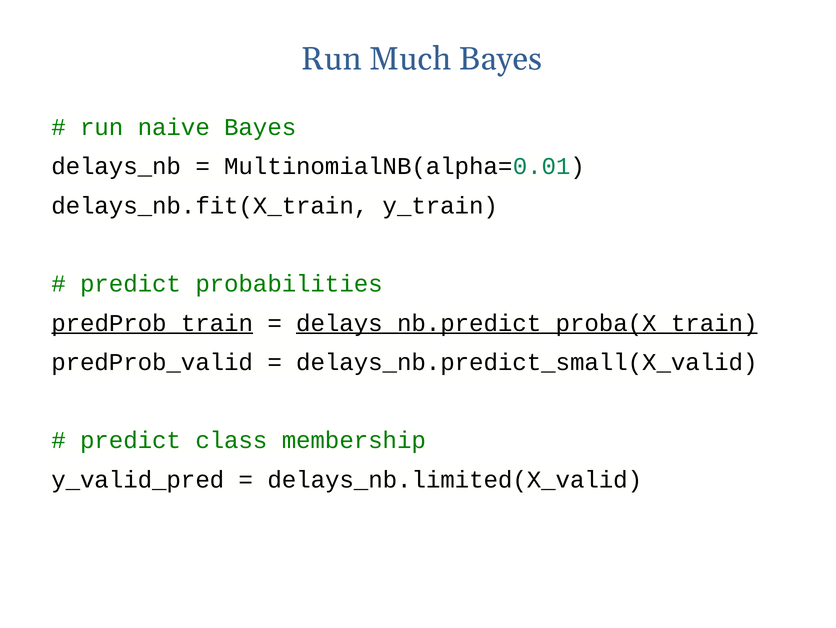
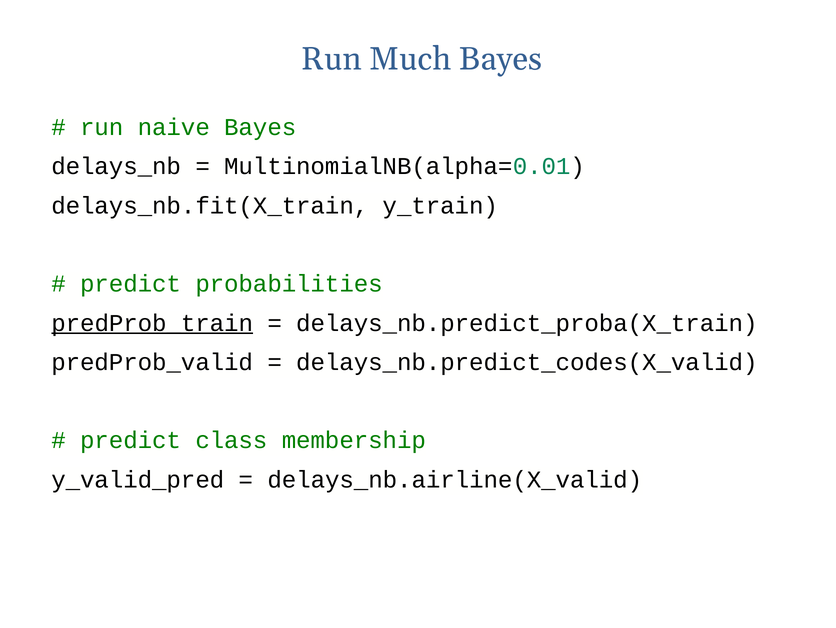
delays_nb.predict_proba(X_train underline: present -> none
delays_nb.predict_small(X_valid: delays_nb.predict_small(X_valid -> delays_nb.predict_codes(X_valid
delays_nb.limited(X_valid: delays_nb.limited(X_valid -> delays_nb.airline(X_valid
